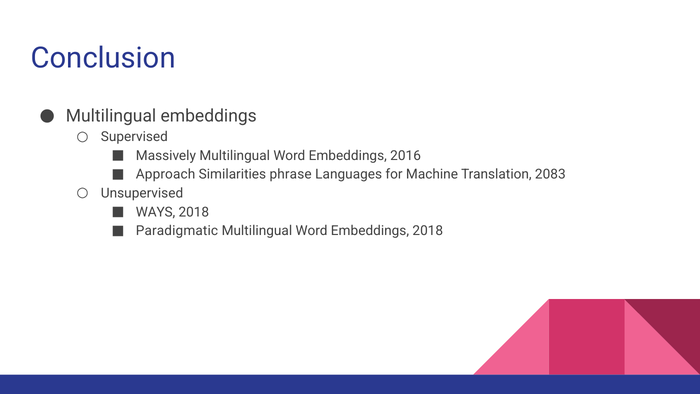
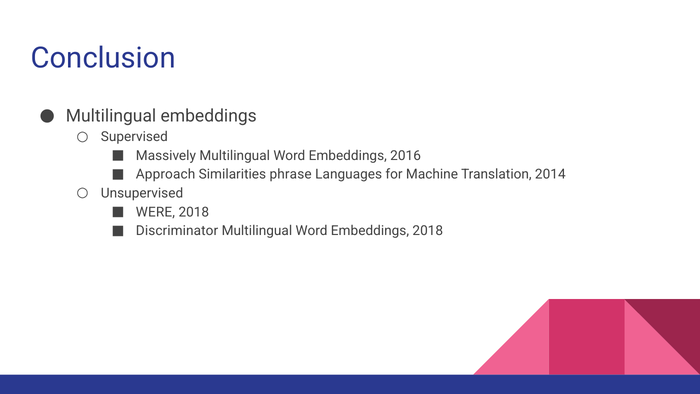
2083: 2083 -> 2014
WAYS: WAYS -> WERE
Paradigmatic: Paradigmatic -> Discriminator
